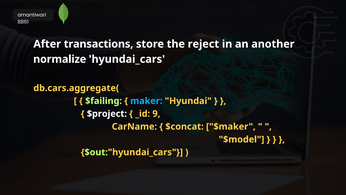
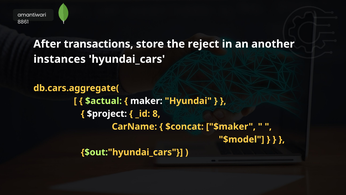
normalize: normalize -> instances
$failing: $failing -> $actual
maker colour: light blue -> white
9: 9 -> 8
